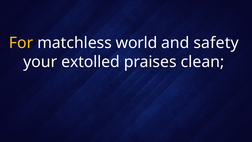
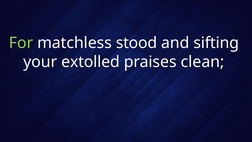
For colour: yellow -> light green
world: world -> stood
safety: safety -> sifting
